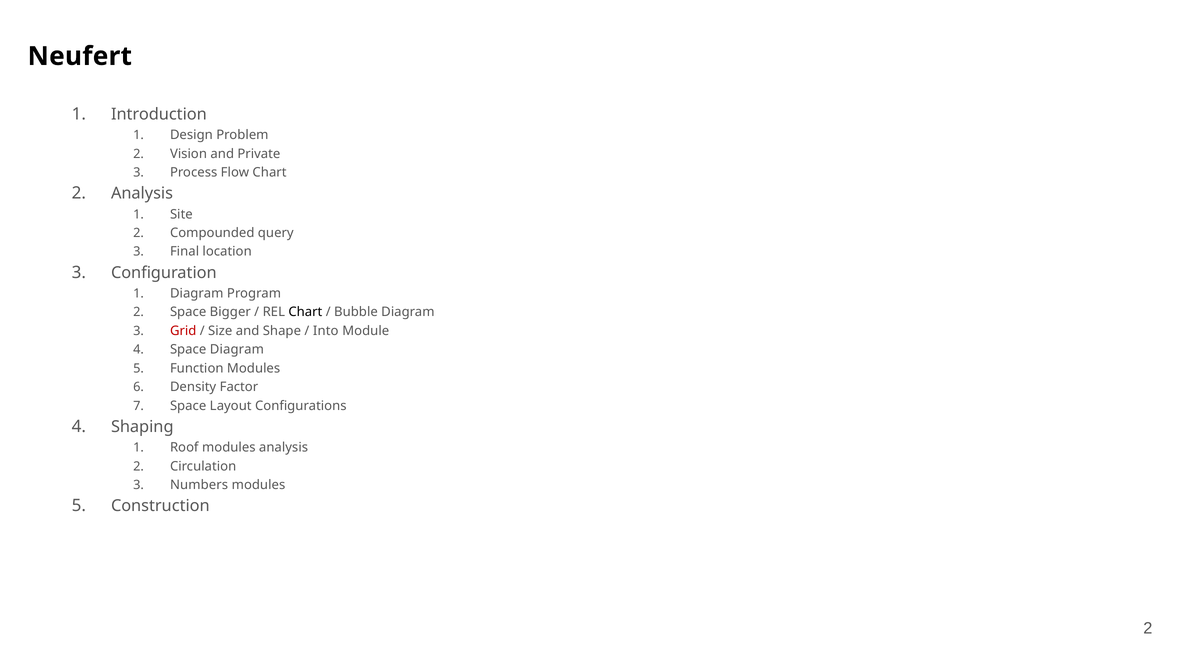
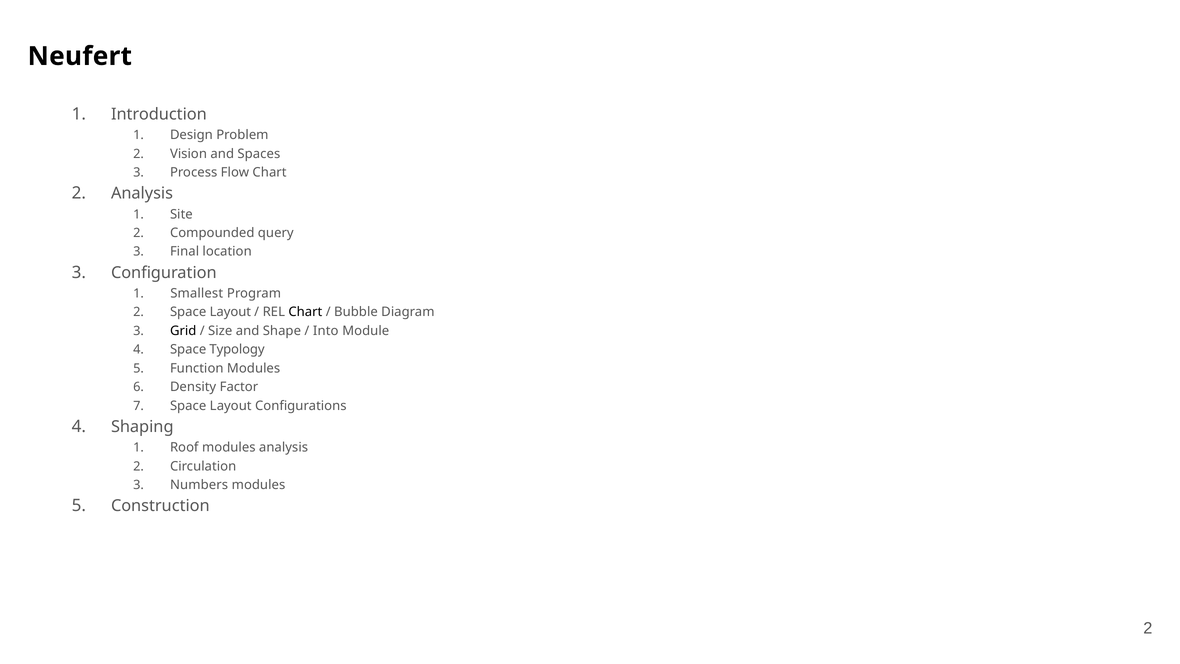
Private: Private -> Spaces
Diagram at (197, 293): Diagram -> Smallest
Bigger at (230, 312): Bigger -> Layout
Grid colour: red -> black
Space Diagram: Diagram -> Typology
